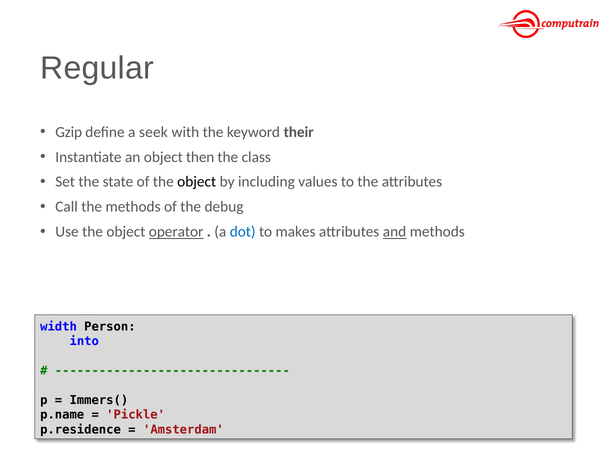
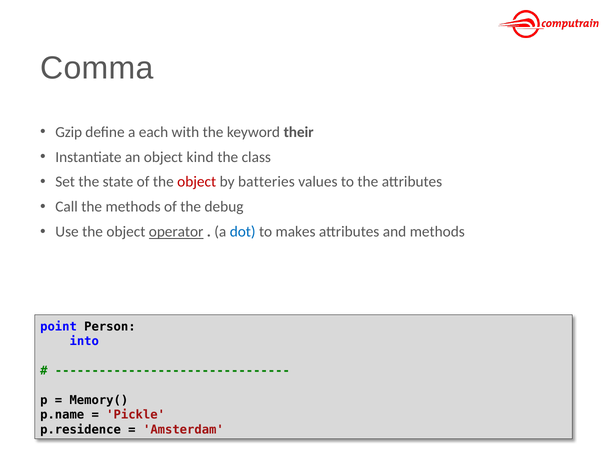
Regular: Regular -> Comma
seek: seek -> each
then: then -> kind
object at (197, 182) colour: black -> red
including: including -> batteries
and underline: present -> none
width: width -> point
Immers(: Immers( -> Memory(
